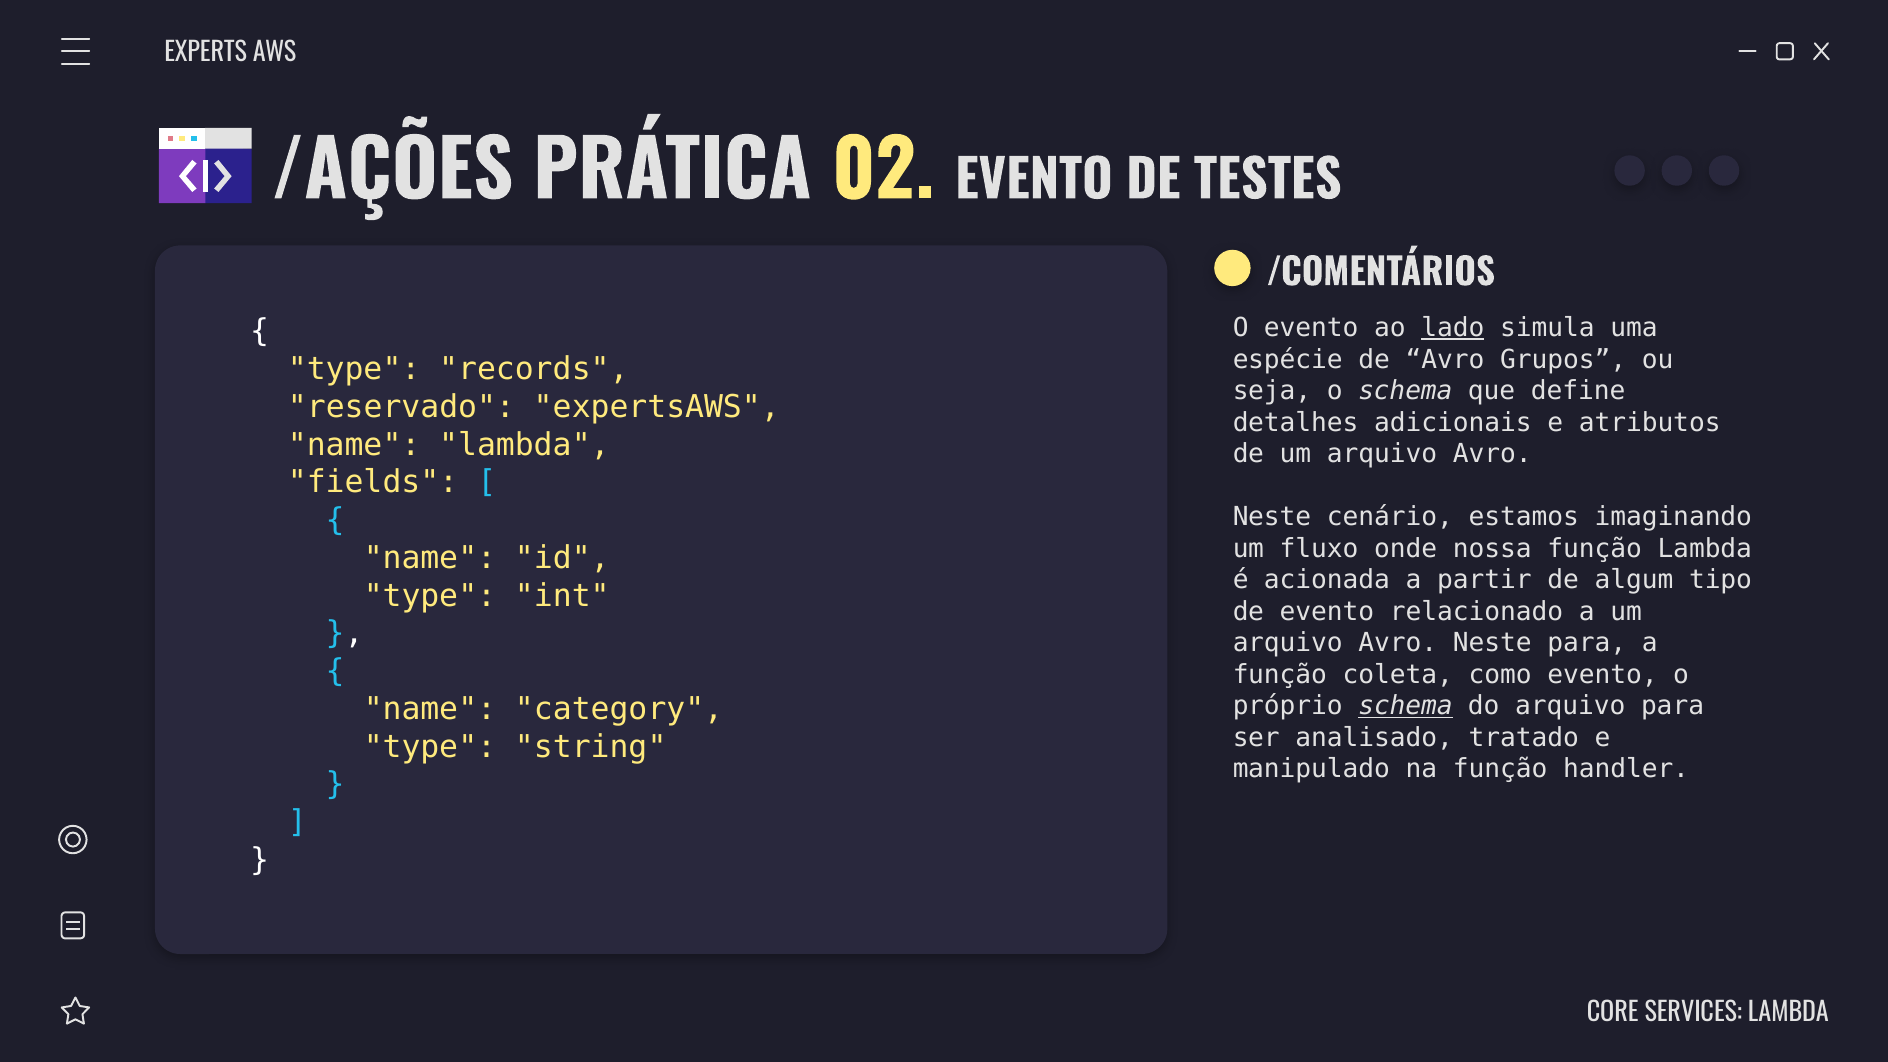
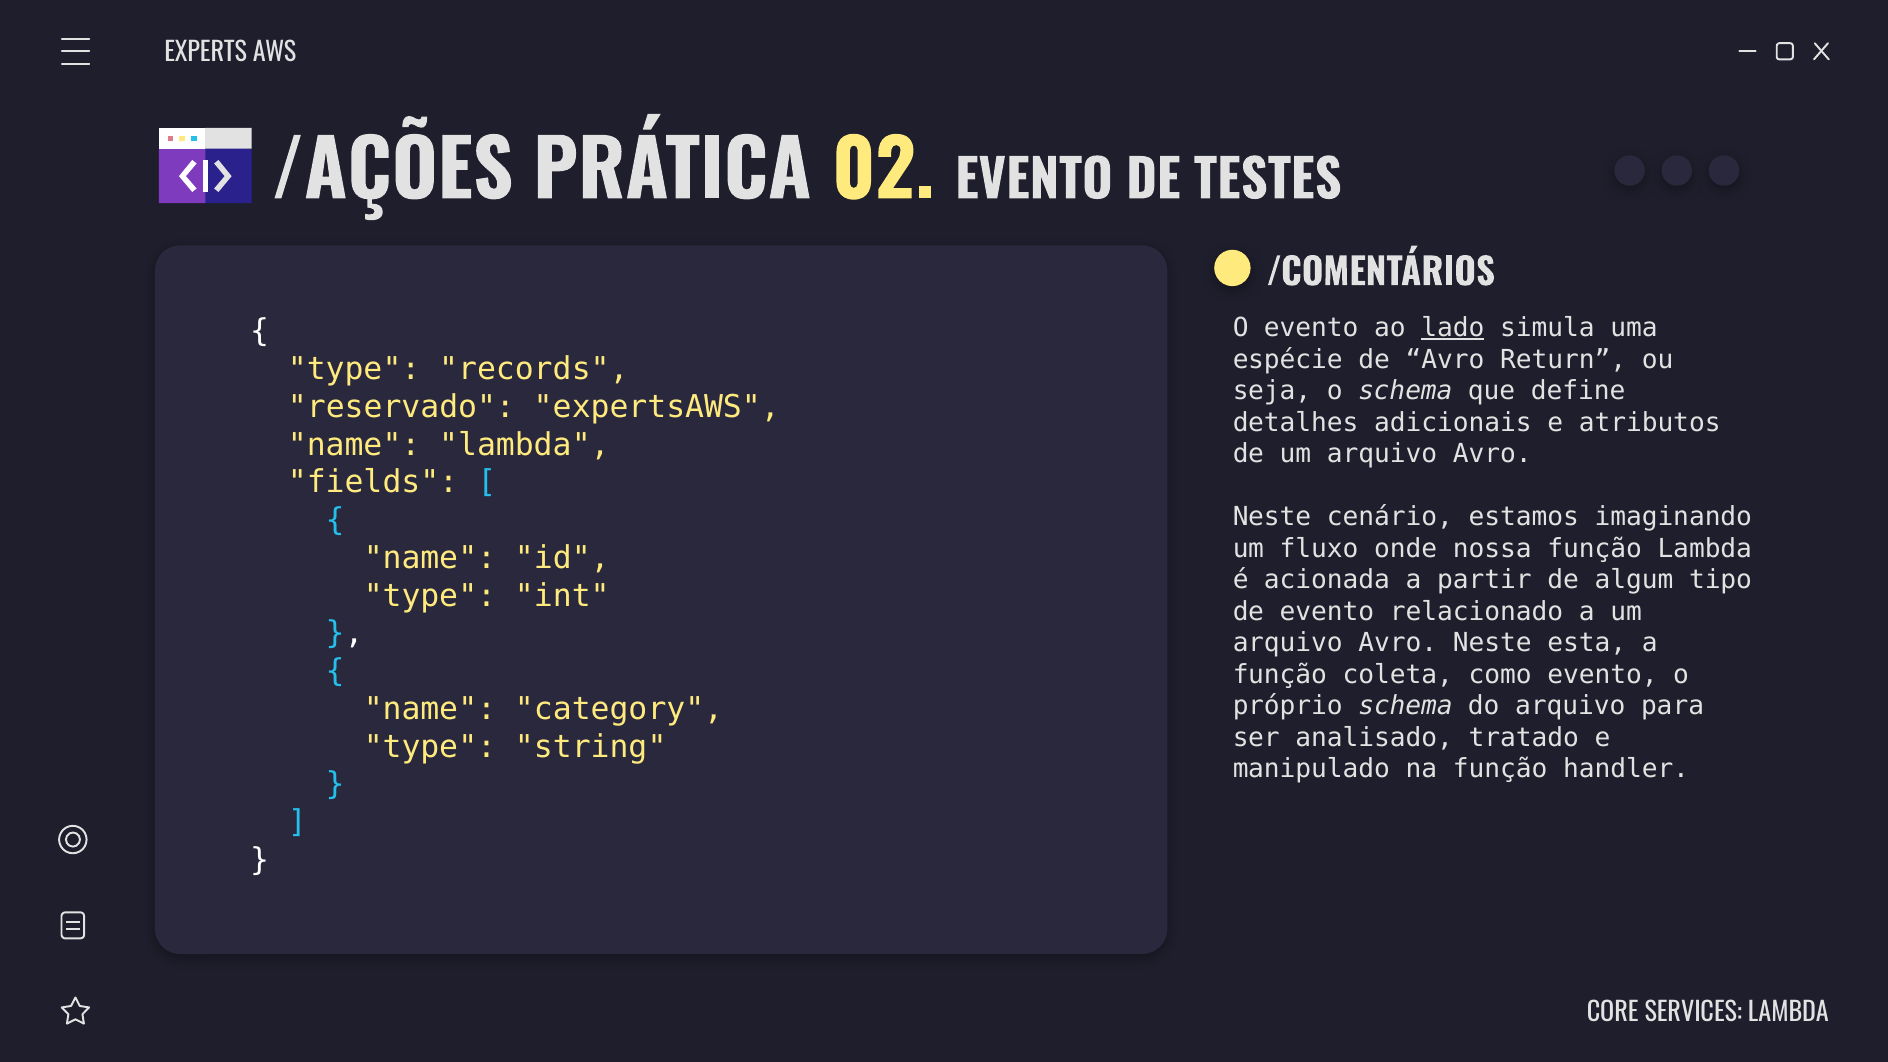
Grupos: Grupos -> Return
Neste para: para -> esta
schema at (1405, 706) underline: present -> none
